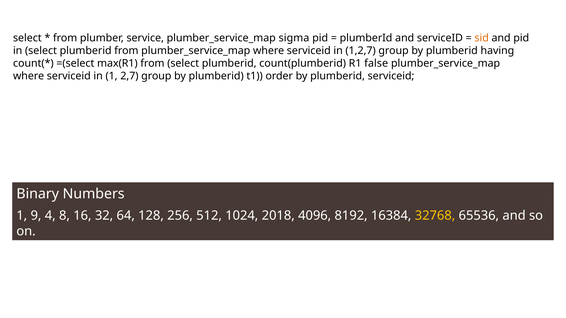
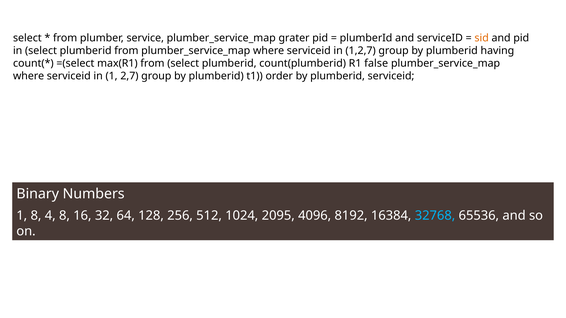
sigma: sigma -> grater
1 9: 9 -> 8
2018: 2018 -> 2095
32768 colour: yellow -> light blue
